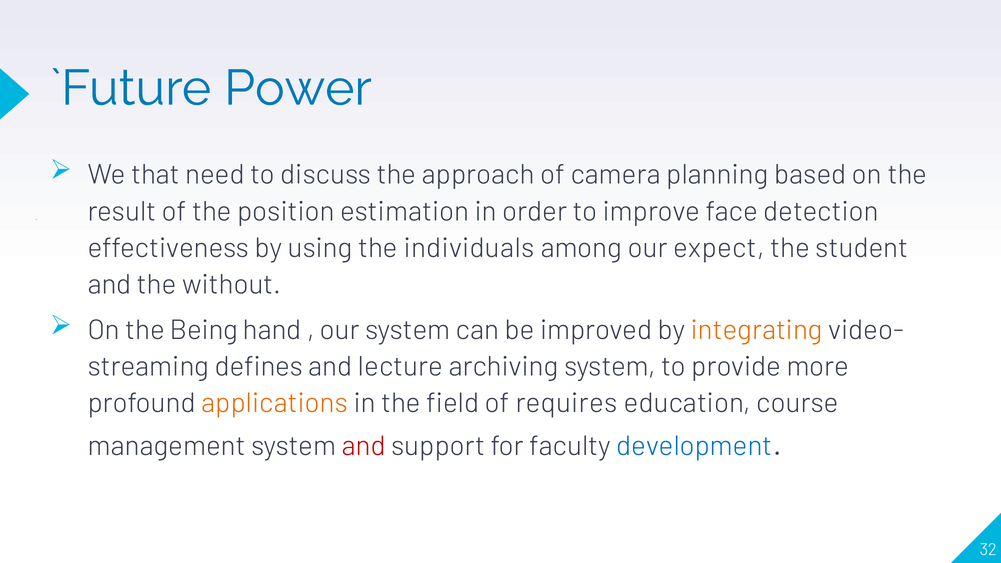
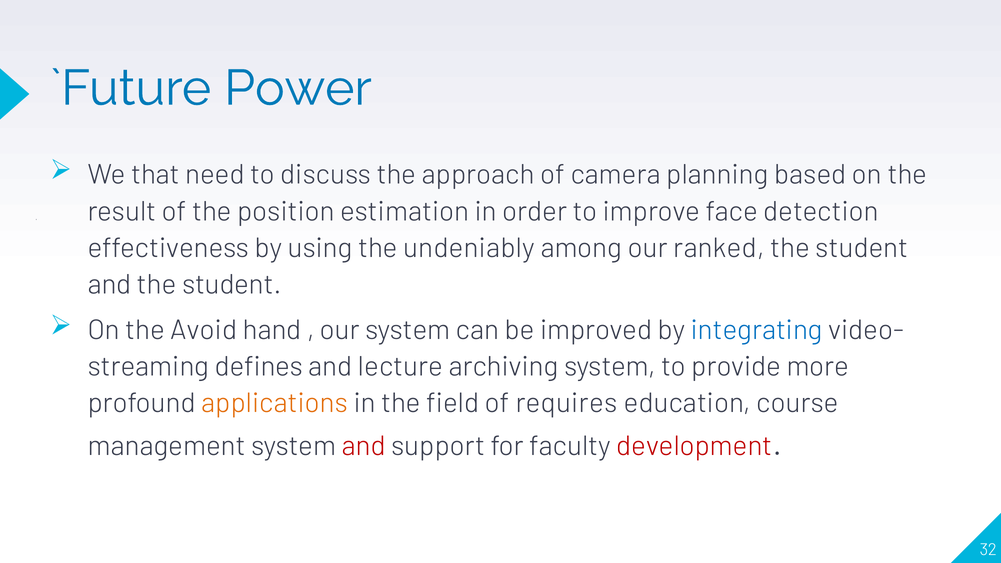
individuals: individuals -> undeniably
expect: expect -> ranked
and the without: without -> student
Being: Being -> Avoid
integrating colour: orange -> blue
development colour: blue -> red
